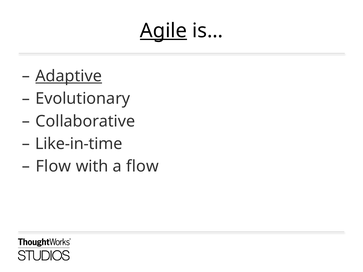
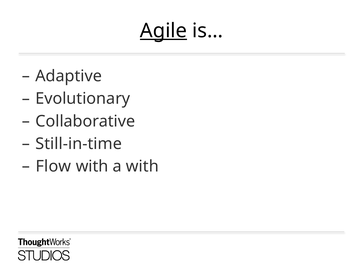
Adaptive underline: present -> none
Like-in-time: Like-in-time -> Still-in-time
a flow: flow -> with
